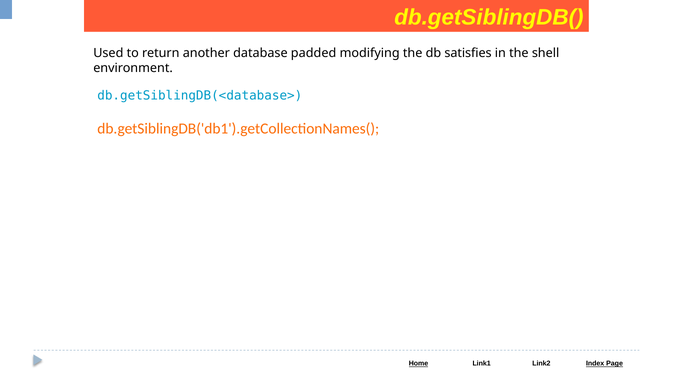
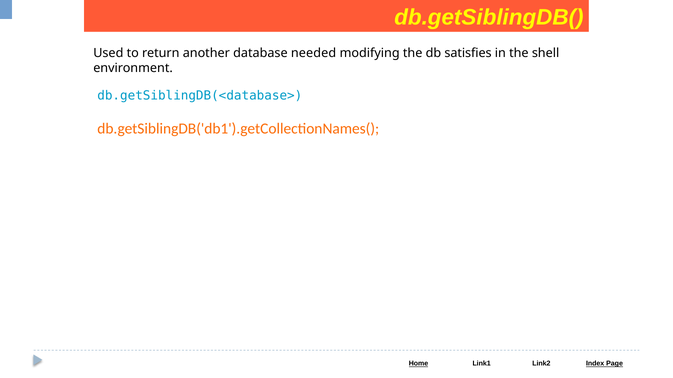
padded: padded -> needed
